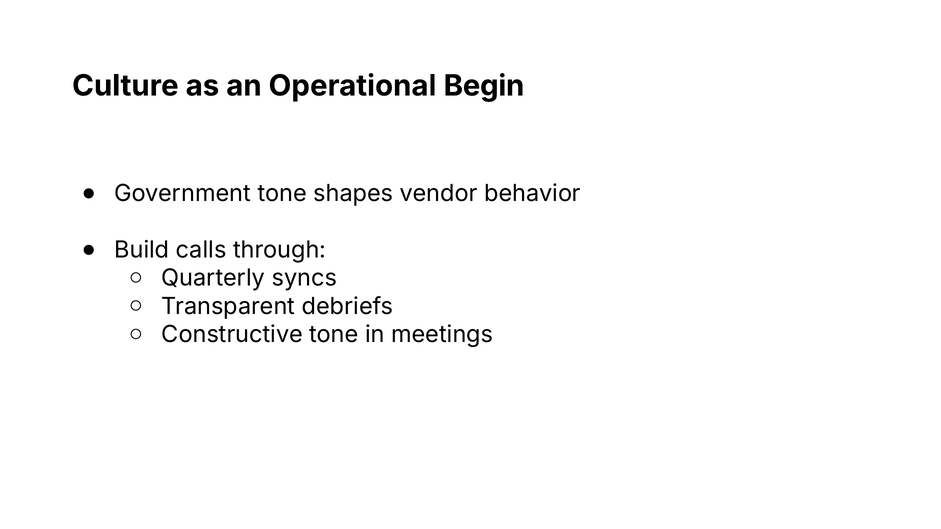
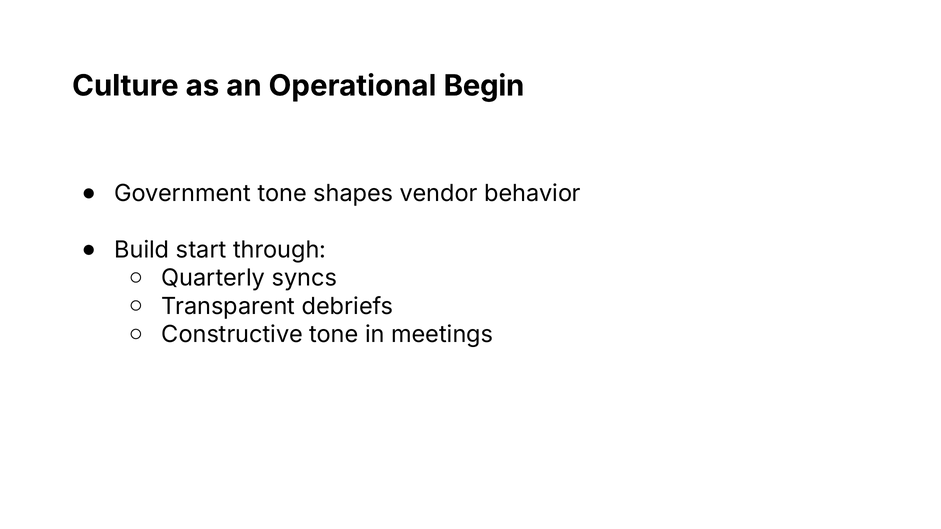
calls: calls -> start
